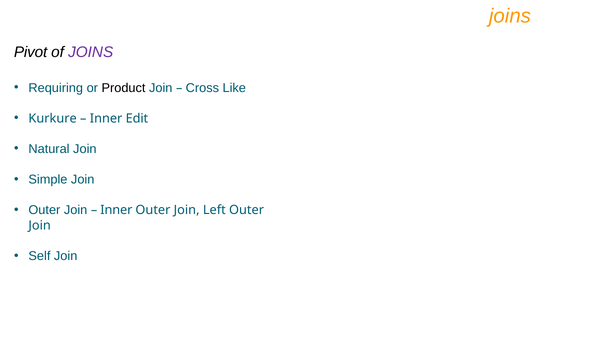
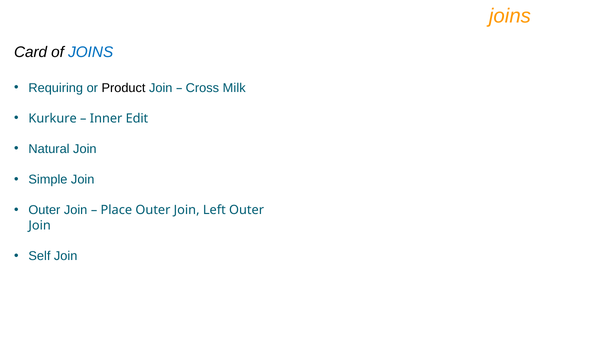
Pivot: Pivot -> Card
JOINS at (91, 52) colour: purple -> blue
Like: Like -> Milk
Inner at (116, 210): Inner -> Place
